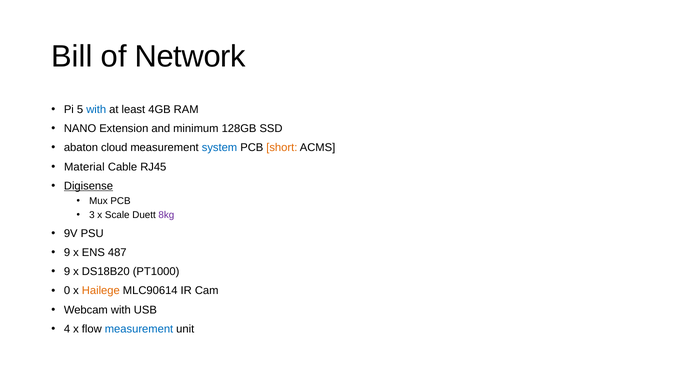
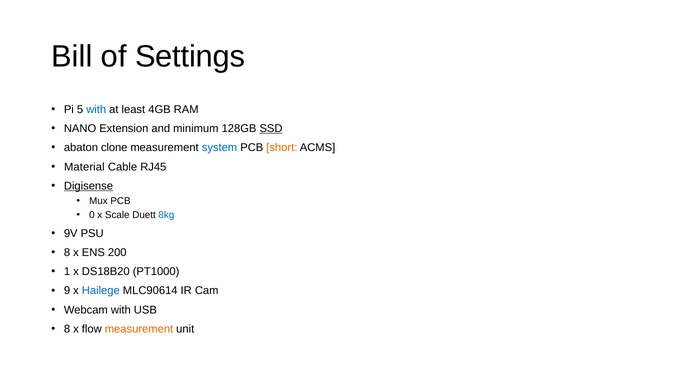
Network: Network -> Settings
SSD underline: none -> present
cloud: cloud -> clone
3: 3 -> 0
8kg colour: purple -> blue
9 at (67, 252): 9 -> 8
487: 487 -> 200
9 at (67, 271): 9 -> 1
0: 0 -> 9
Hailege colour: orange -> blue
4 at (67, 329): 4 -> 8
measurement at (139, 329) colour: blue -> orange
